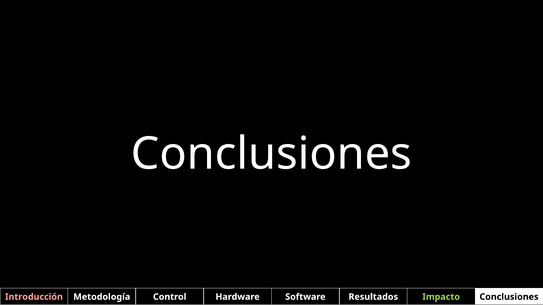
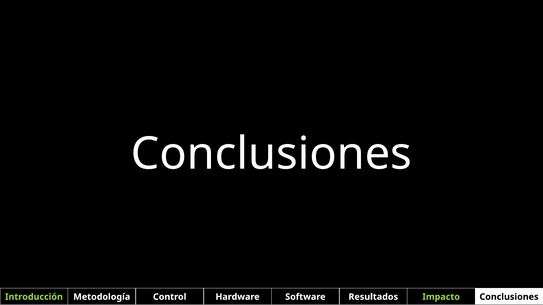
Introducción colour: pink -> light green
